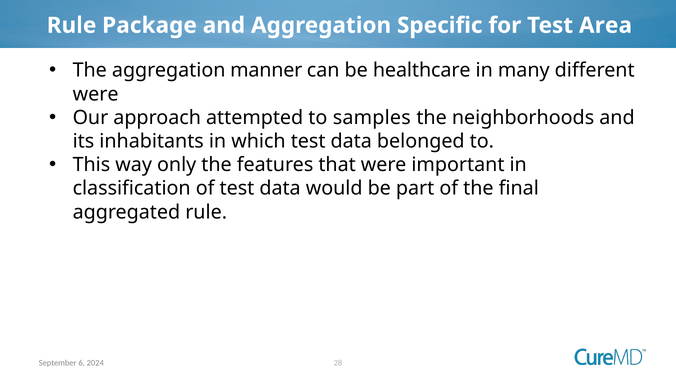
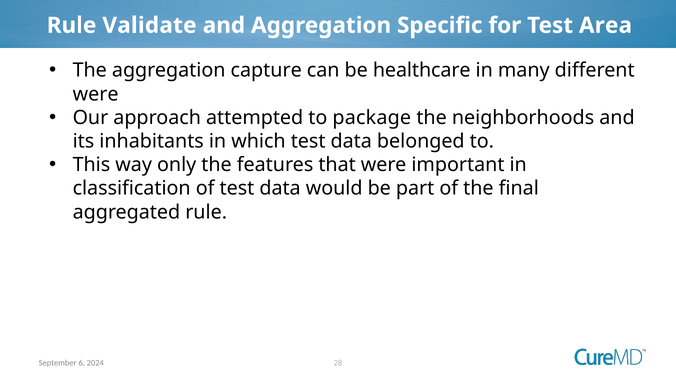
Package: Package -> Validate
manner: manner -> capture
samples: samples -> package
